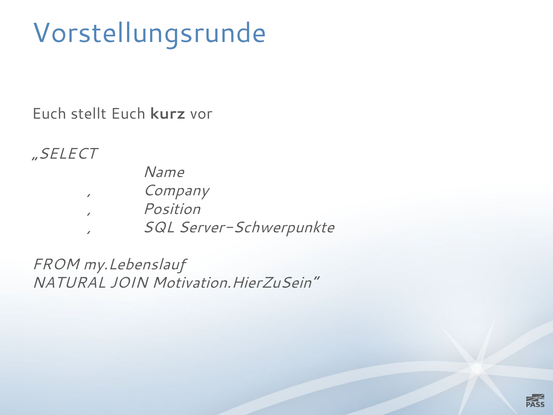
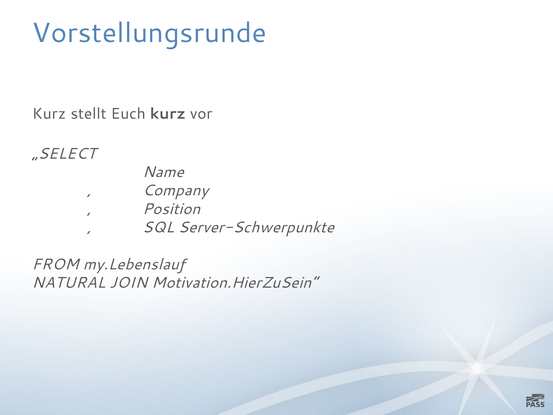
Euch at (49, 114): Euch -> Kurz
